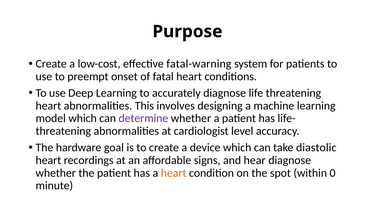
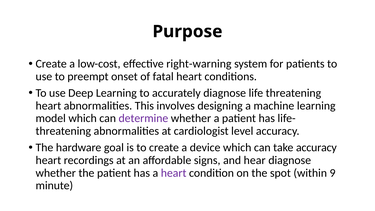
fatal-warning: fatal-warning -> right-warning
take diastolic: diastolic -> accuracy
heart at (174, 173) colour: orange -> purple
0: 0 -> 9
